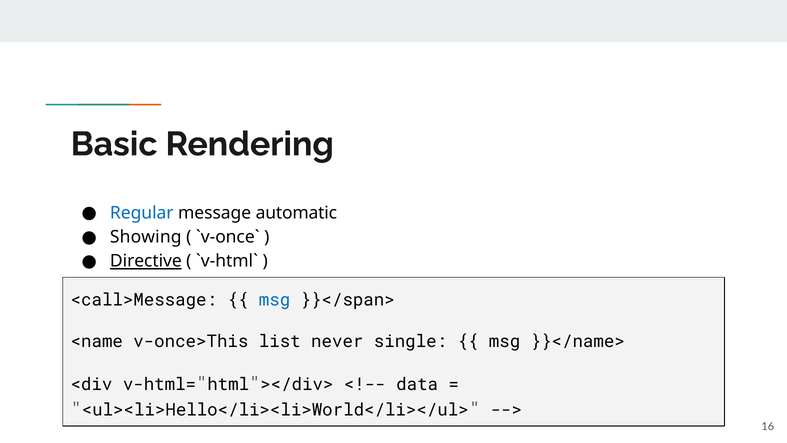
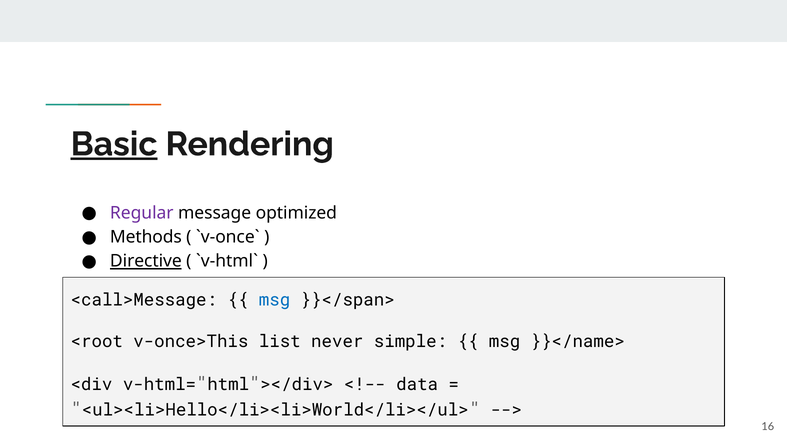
Basic underline: none -> present
Regular colour: blue -> purple
automatic: automatic -> optimized
Showing: Showing -> Methods
<name: <name -> <root
single: single -> simple
